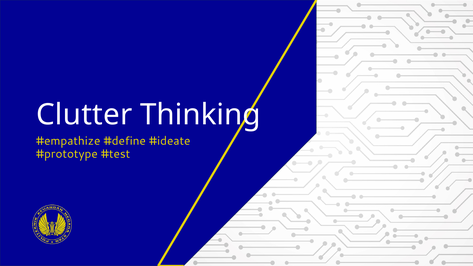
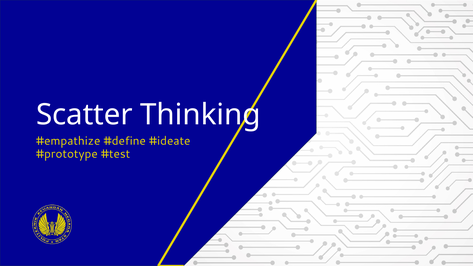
Clutter: Clutter -> Scatter
